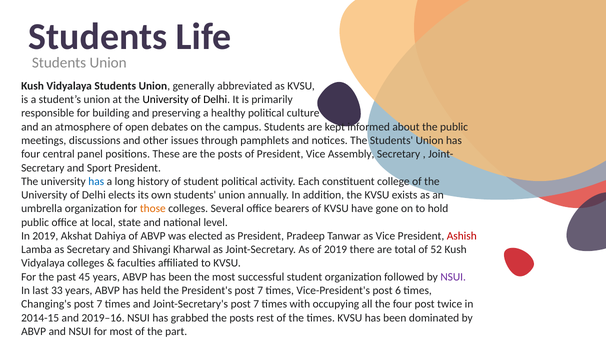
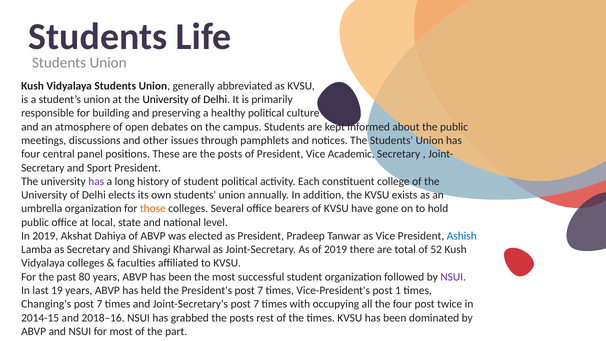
Assembly: Assembly -> Academic
has at (96, 181) colour: blue -> purple
Ashish colour: red -> blue
45: 45 -> 80
33: 33 -> 19
6: 6 -> 1
2019–16: 2019–16 -> 2018–16
